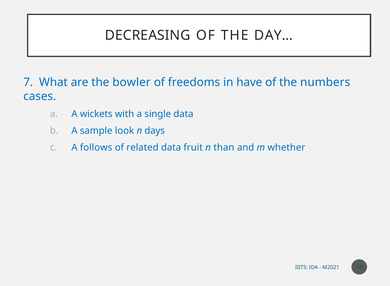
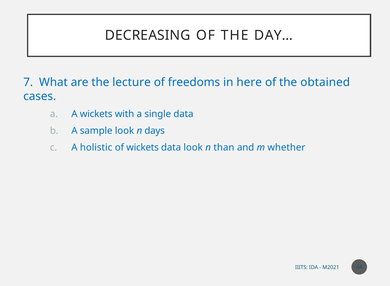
bowler: bowler -> lecture
have: have -> here
numbers: numbers -> obtained
follows: follows -> holistic
of related: related -> wickets
data fruit: fruit -> look
